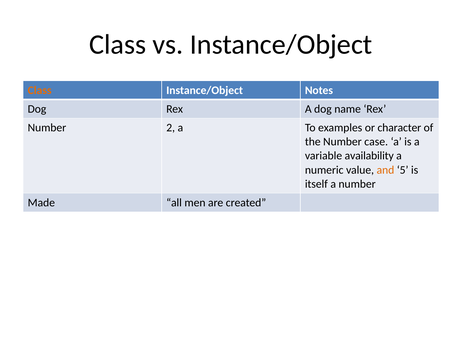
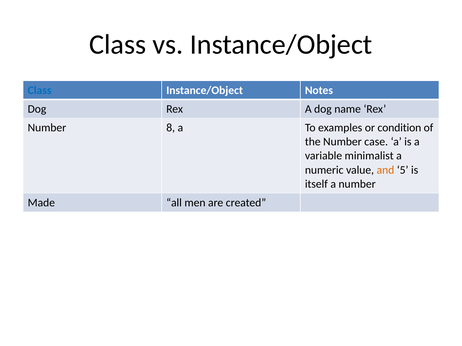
Class at (40, 90) colour: orange -> blue
2: 2 -> 8
character: character -> condition
availability: availability -> minimalist
